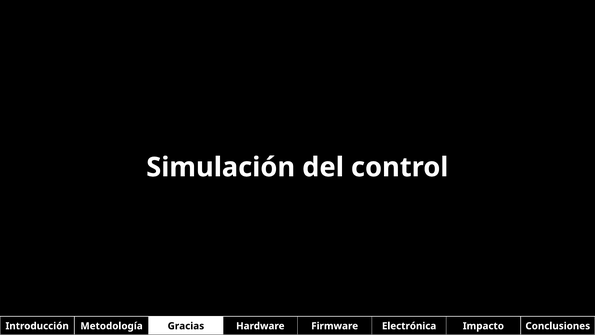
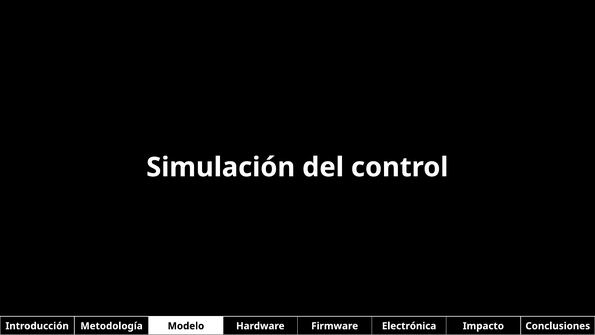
Gracias: Gracias -> Modelo
